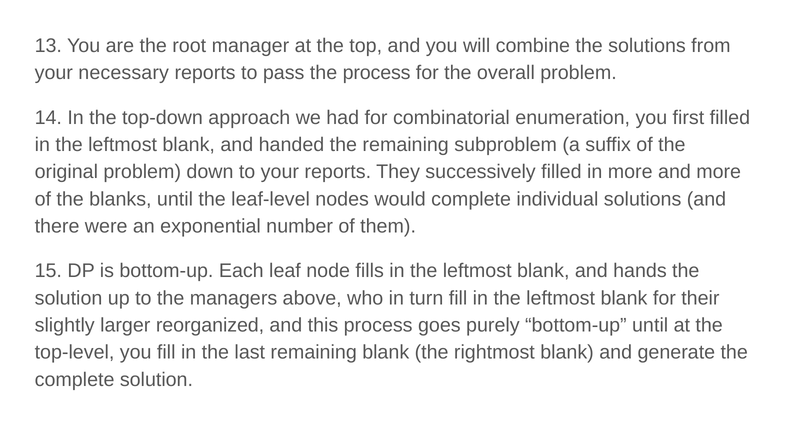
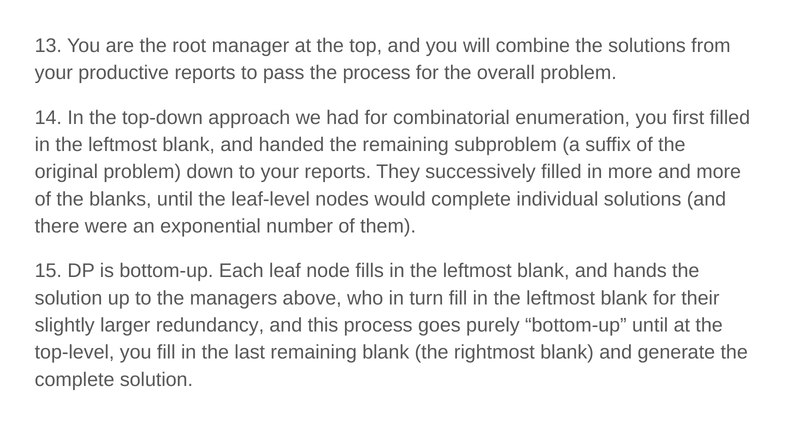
necessary: necessary -> productive
reorganized: reorganized -> redundancy
